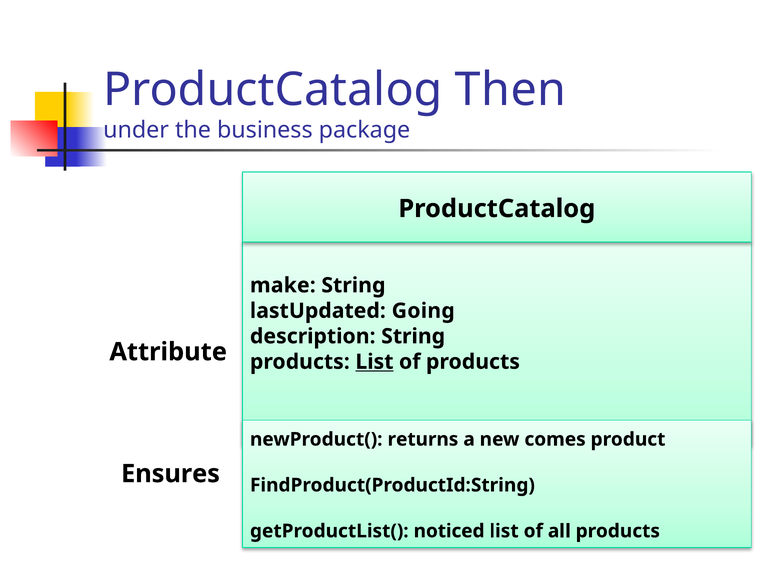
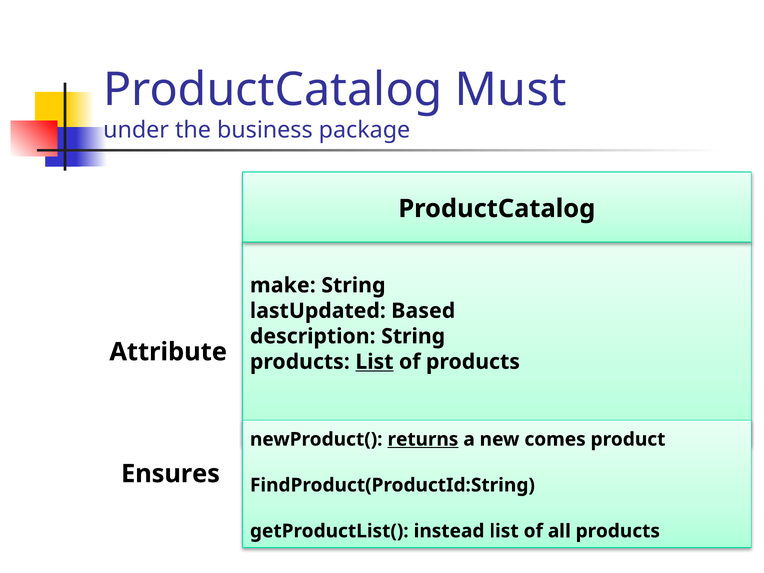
Then: Then -> Must
Going: Going -> Based
returns underline: none -> present
noticed: noticed -> instead
